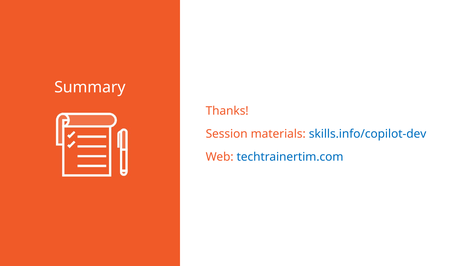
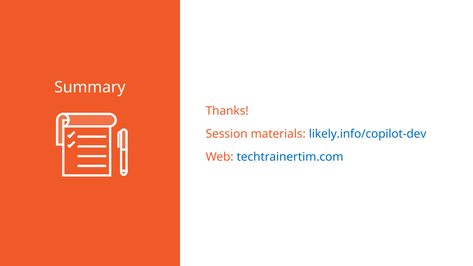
skills.info/copilot-dev: skills.info/copilot-dev -> likely.info/copilot-dev
